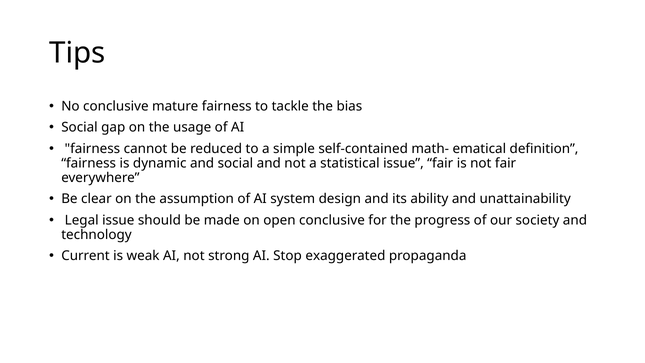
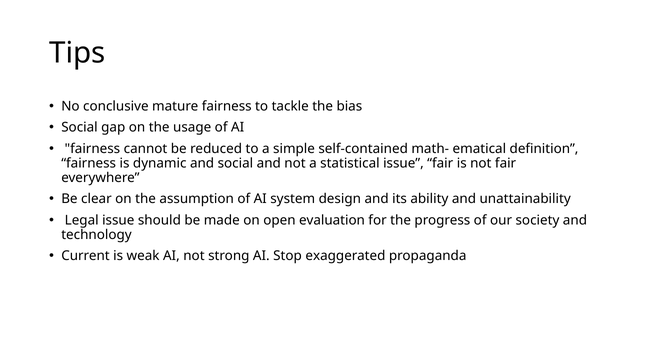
open conclusive: conclusive -> evaluation
